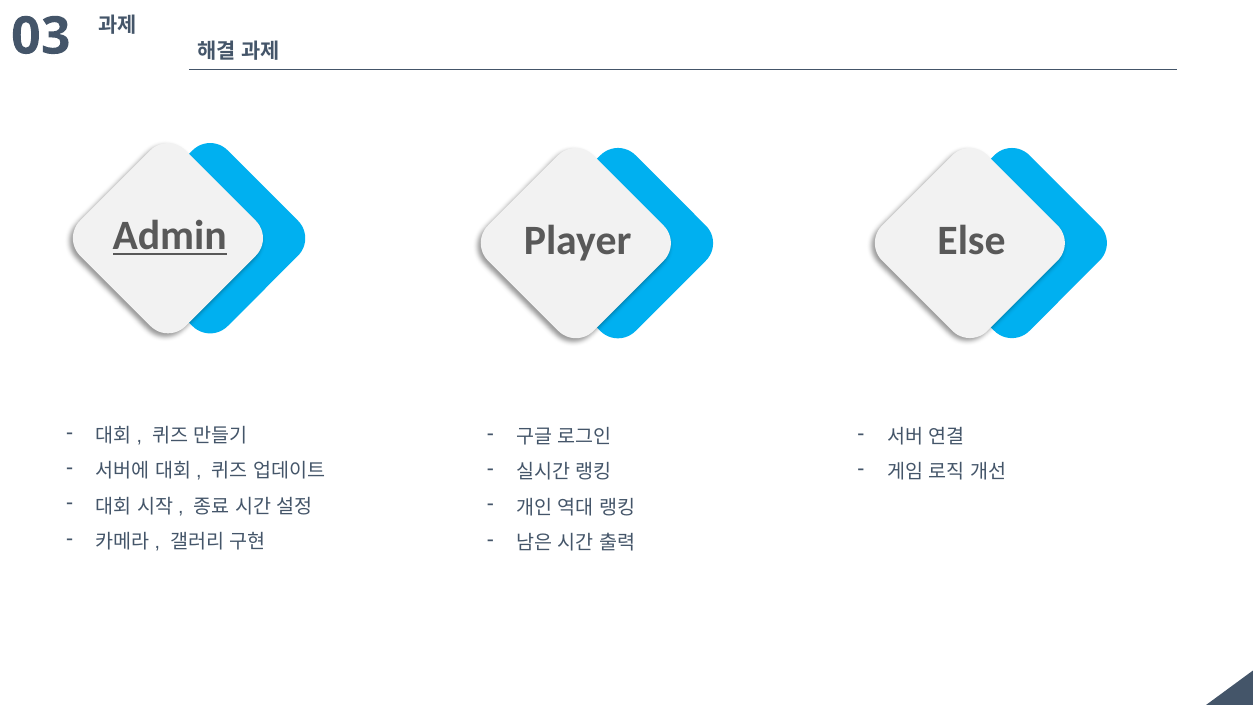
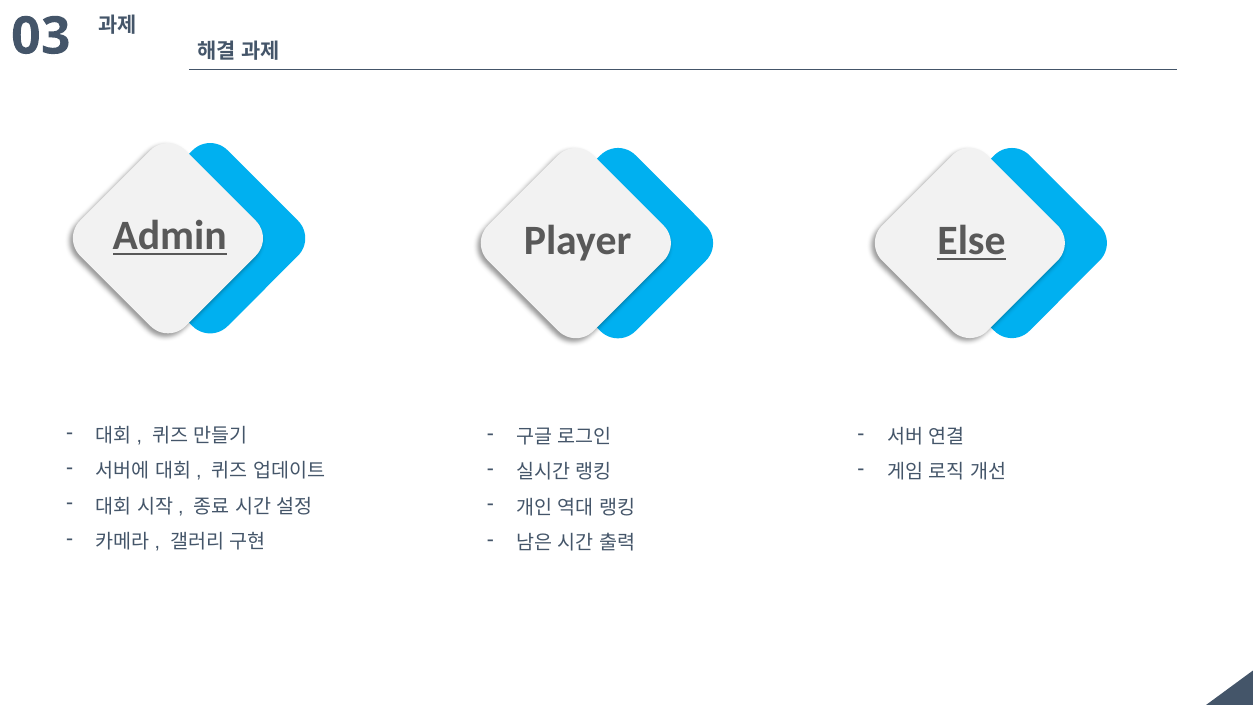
Else underline: none -> present
